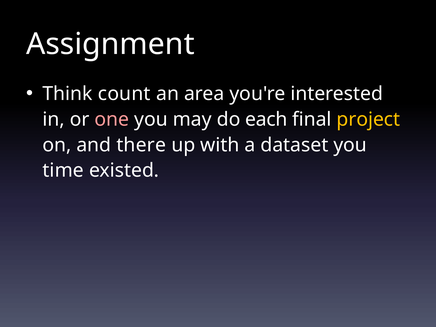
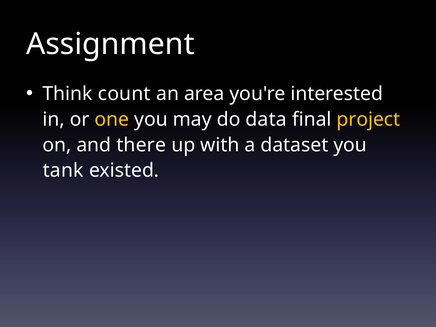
one colour: pink -> yellow
each: each -> data
time: time -> tank
